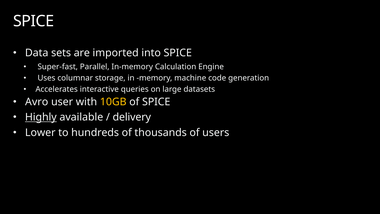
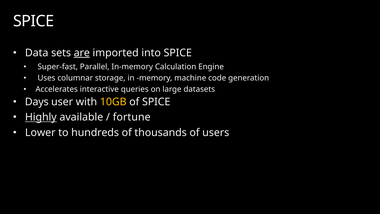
are underline: none -> present
Avro: Avro -> Days
delivery: delivery -> fortune
